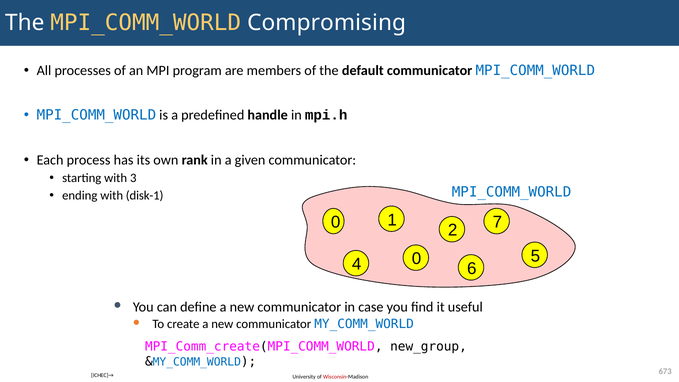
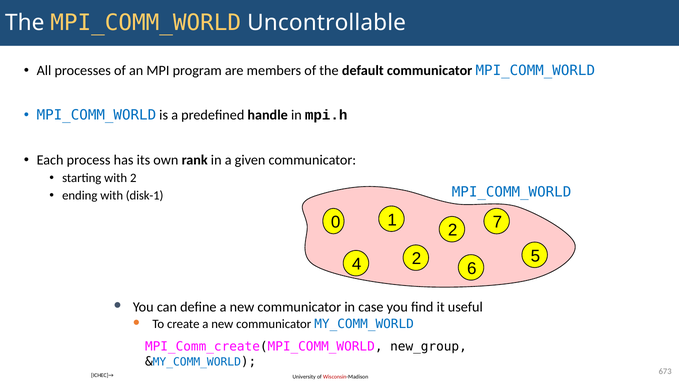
Compromising: Compromising -> Uncontrollable
with 3: 3 -> 2
4 0: 0 -> 2
